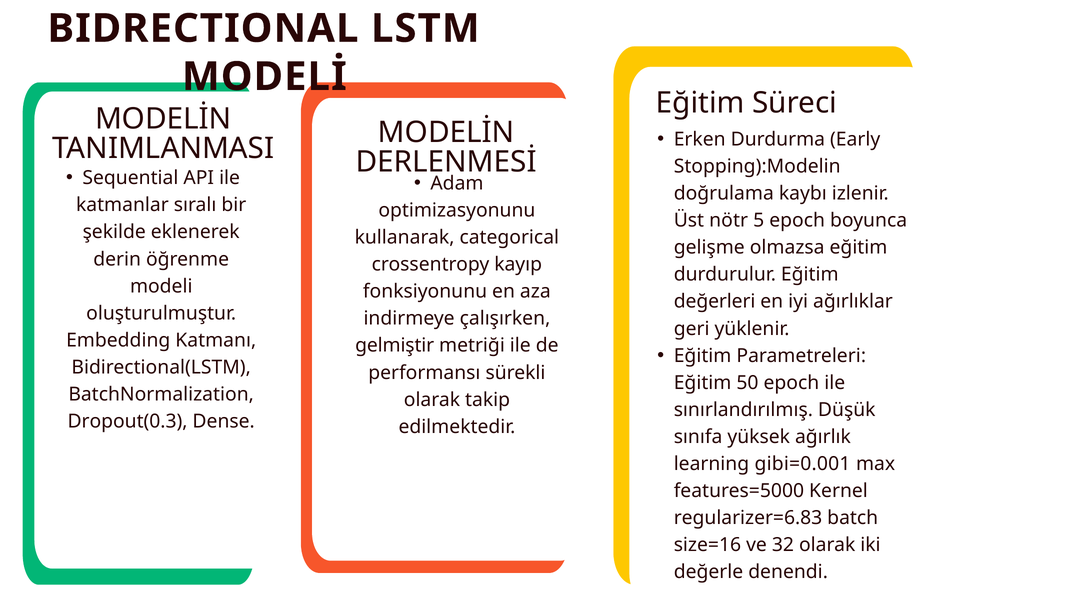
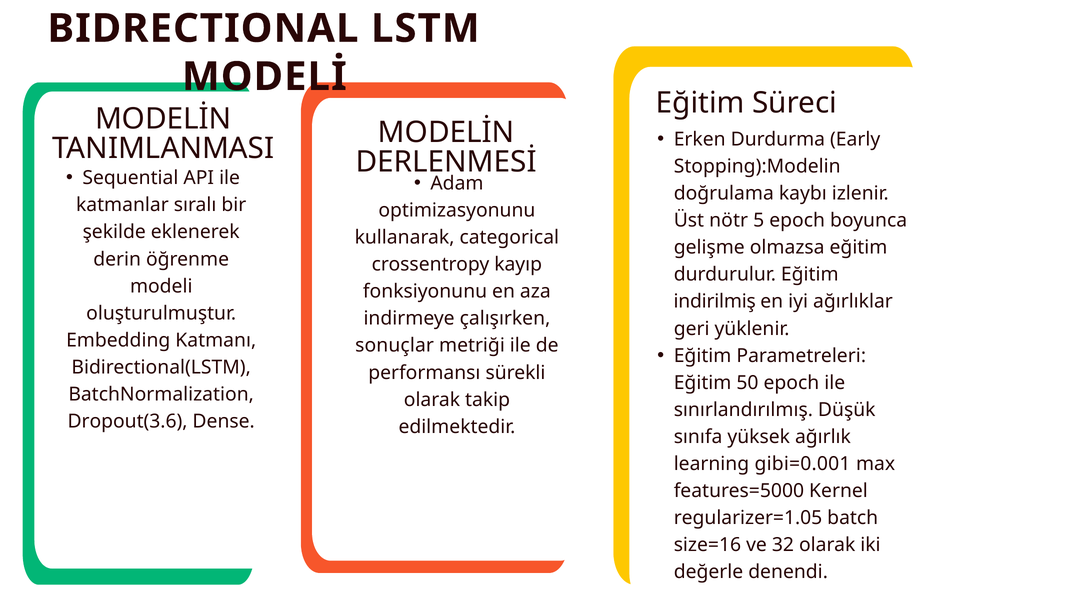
değerleri: değerleri -> indirilmiş
gelmiştir: gelmiştir -> sonuçlar
Dropout(0.3: Dropout(0.3 -> Dropout(3.6
regularizer=6.83: regularizer=6.83 -> regularizer=1.05
